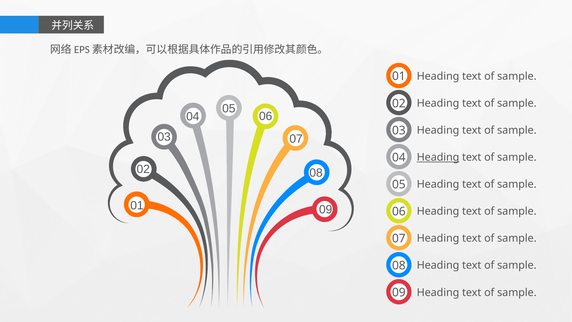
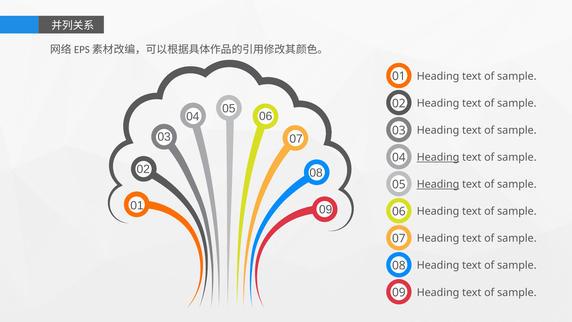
Heading at (438, 184) underline: none -> present
